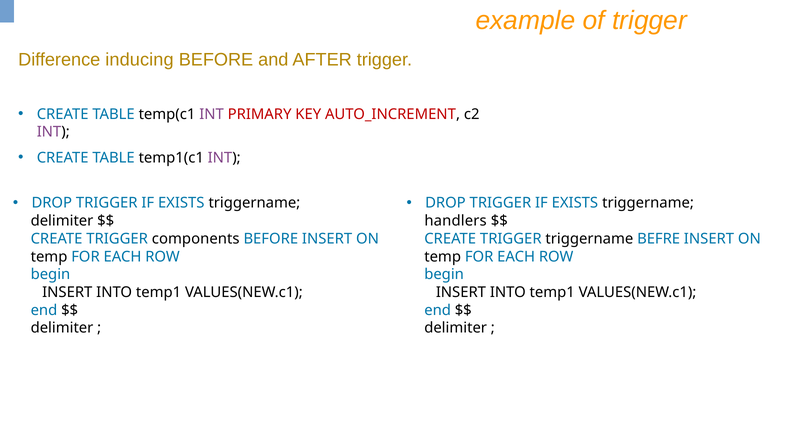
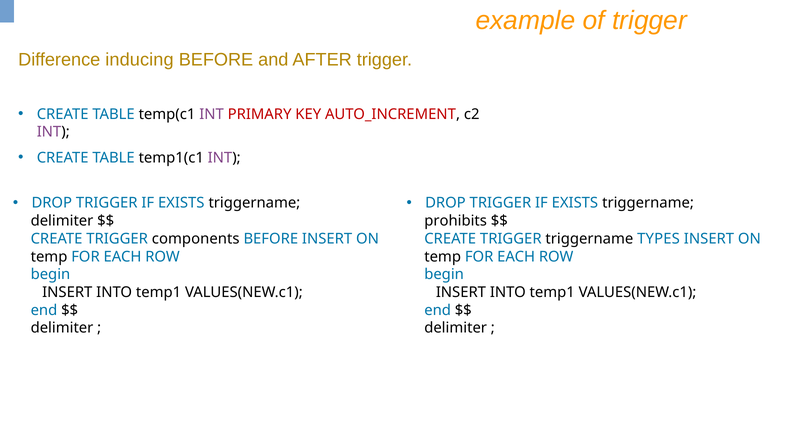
handlers: handlers -> prohibits
BEFRE: BEFRE -> TYPES
